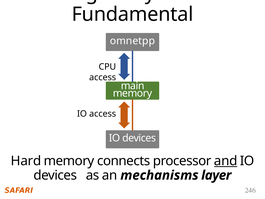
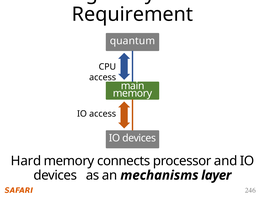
Fundamental: Fundamental -> Requirement
omnetpp: omnetpp -> quantum
and underline: present -> none
